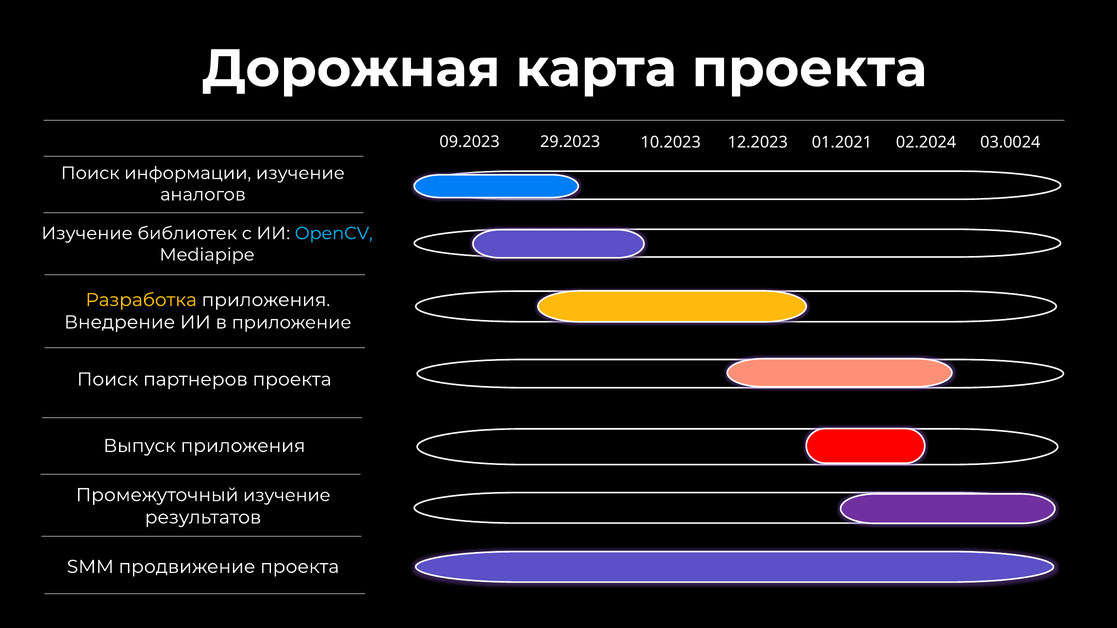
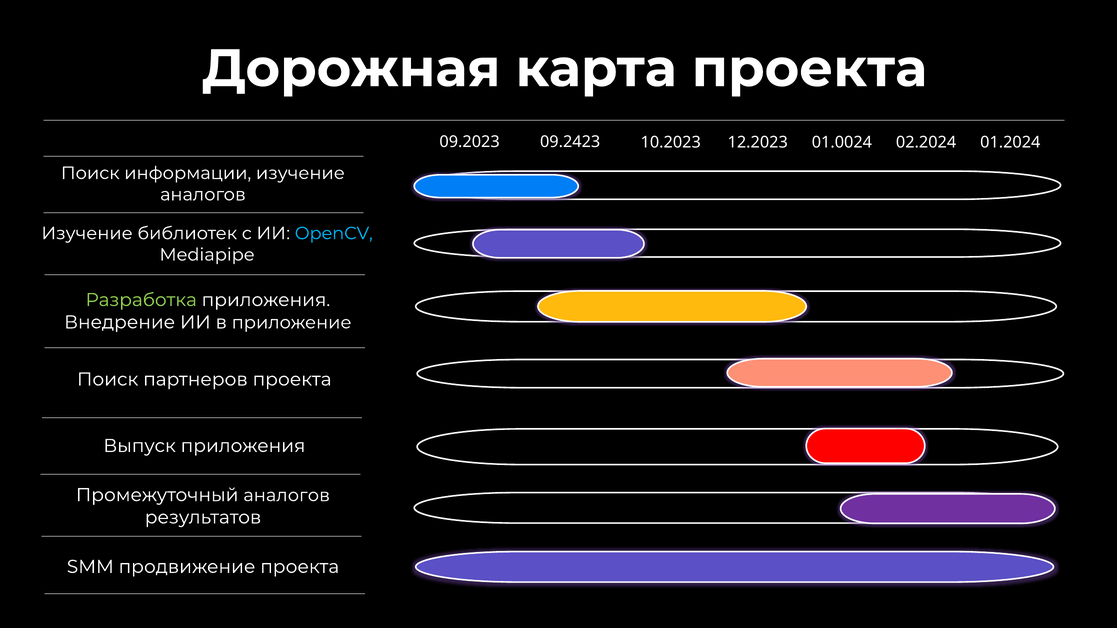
29.2023: 29.2023 -> 09.2423
01.2021: 01.2021 -> 01.0024
03.0024: 03.0024 -> 01.2024
Разработка colour: yellow -> light green
Промежуточный изучение: изучение -> аналогов
